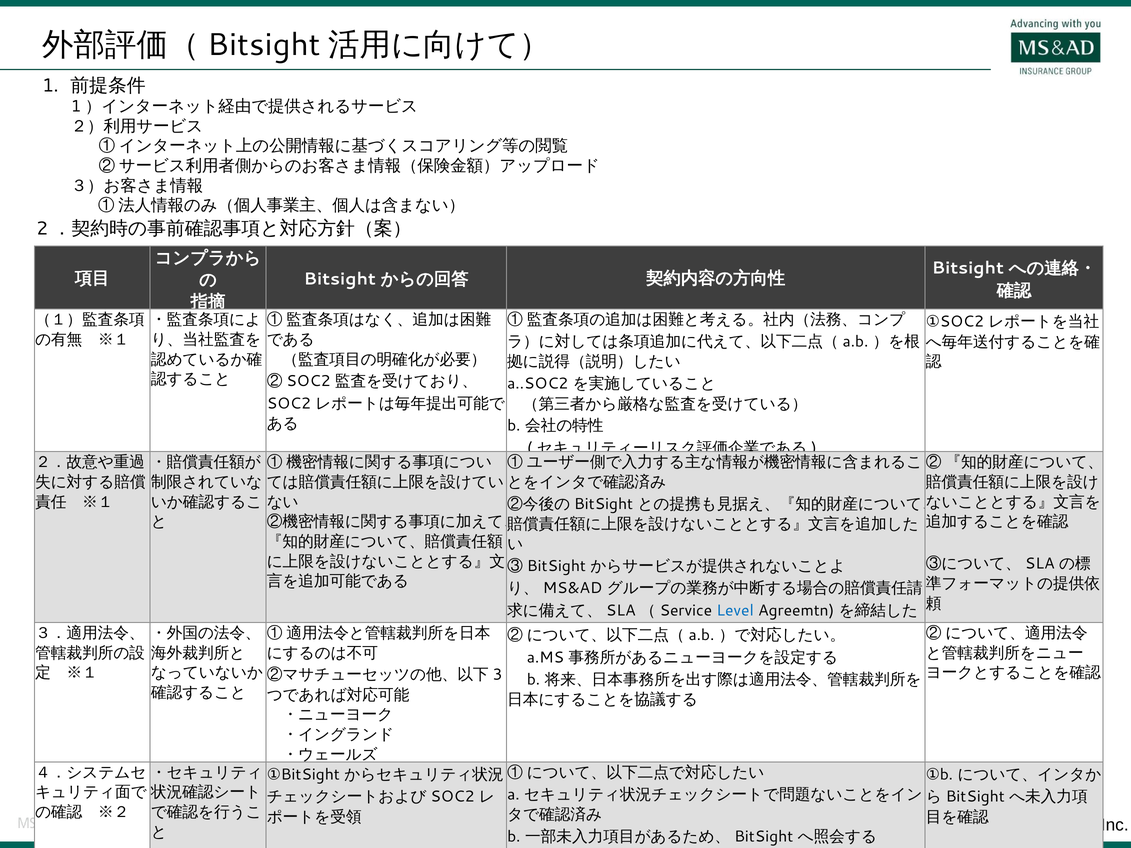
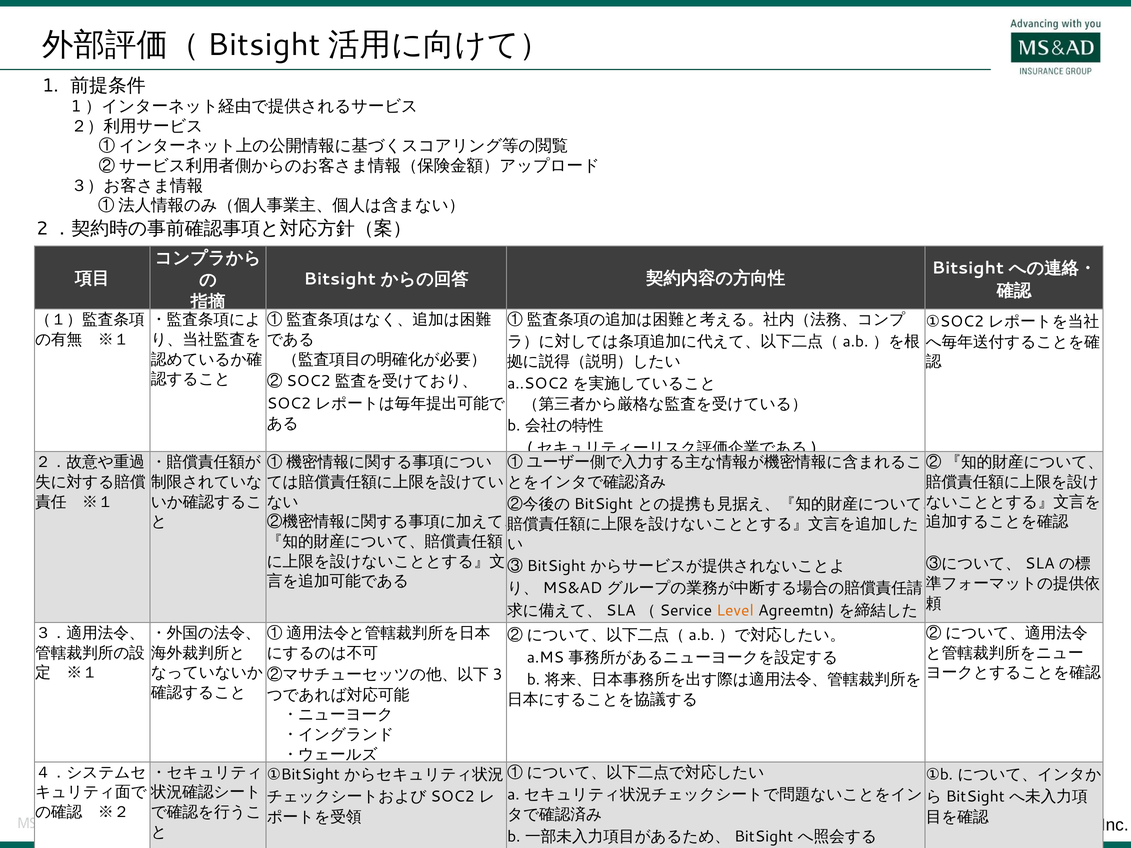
Level colour: blue -> orange
